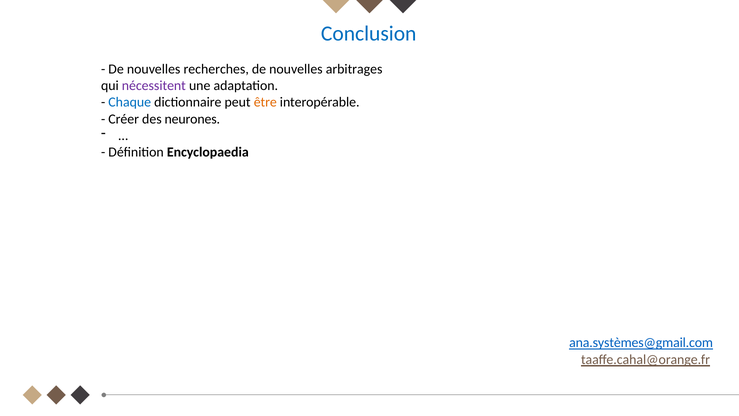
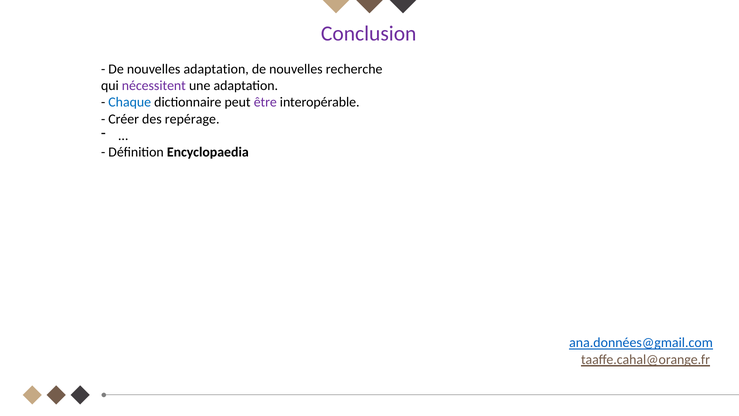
Conclusion colour: blue -> purple
nouvelles recherches: recherches -> adaptation
arbitrages: arbitrages -> recherche
être colour: orange -> purple
neurones: neurones -> repérage
ana.systèmes@gmail.com: ana.systèmes@gmail.com -> ana.données@gmail.com
